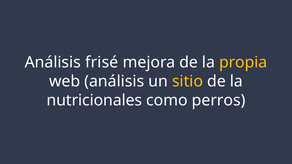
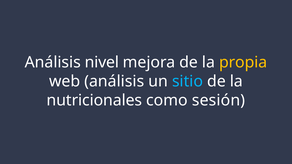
frisé: frisé -> nivel
sitio colour: yellow -> light blue
perros: perros -> sesión
